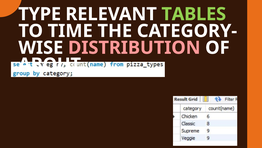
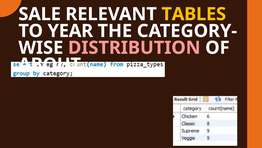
TYPE: TYPE -> SALE
TABLES colour: light green -> yellow
TIME: TIME -> YEAR
